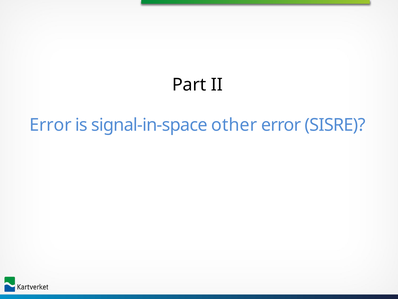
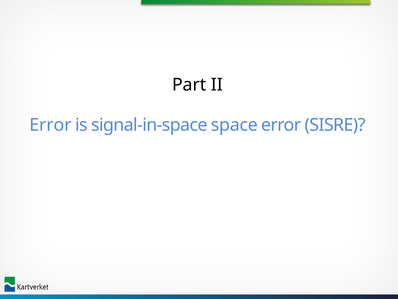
other: other -> space
